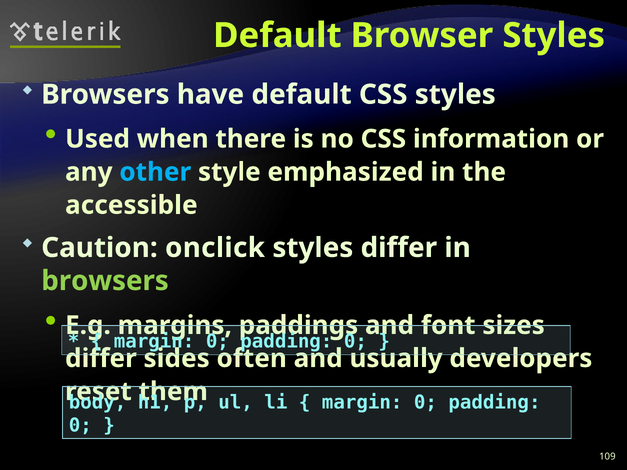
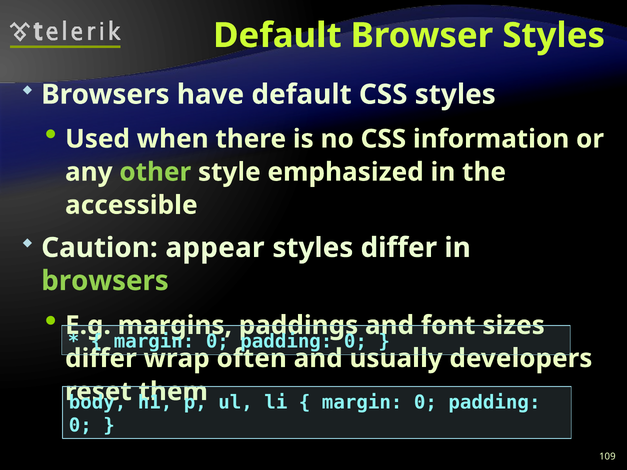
other colour: light blue -> light green
onclick: onclick -> appear
sides: sides -> wrap
